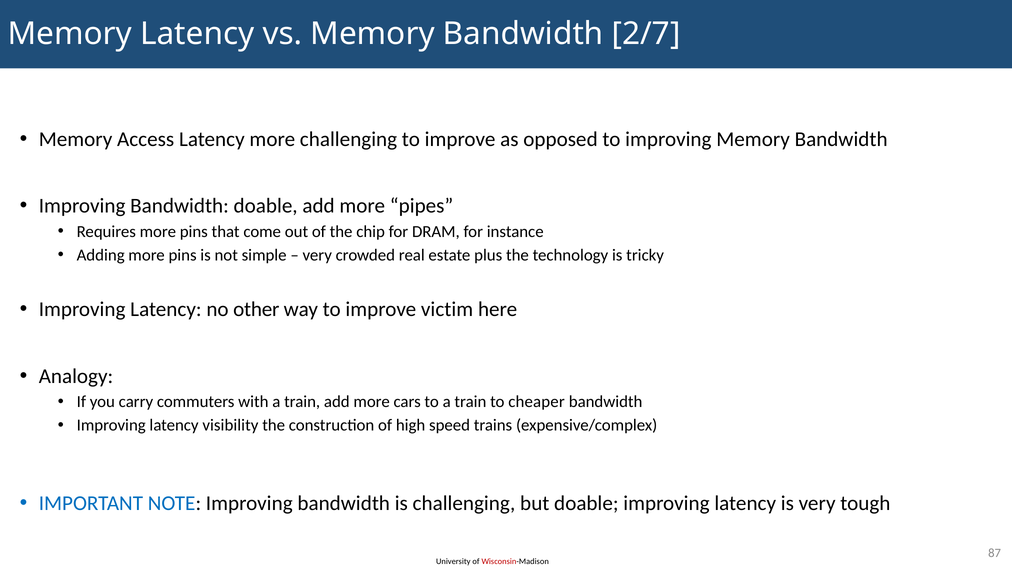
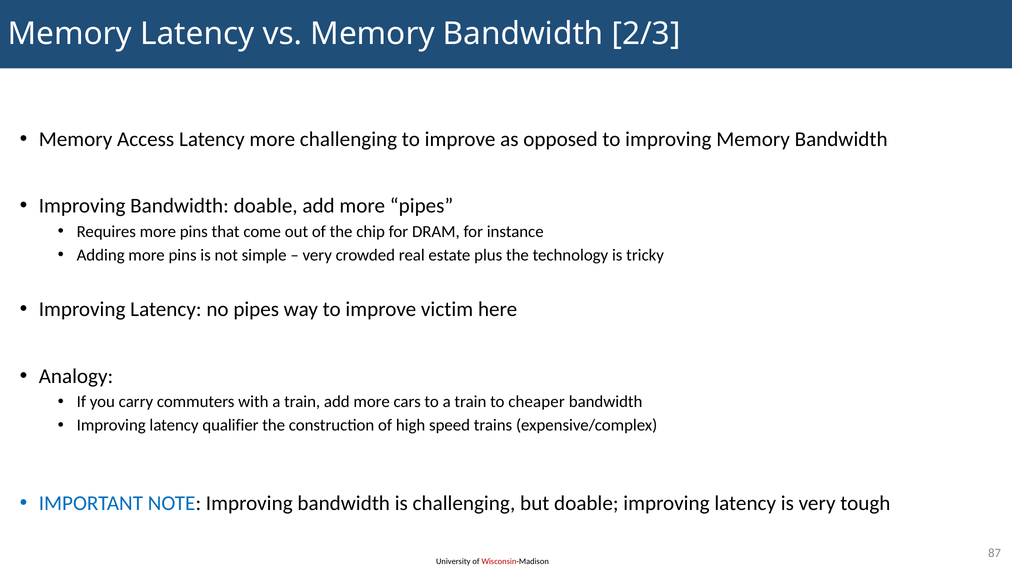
2/7: 2/7 -> 2/3
no other: other -> pipes
visibility: visibility -> qualifier
